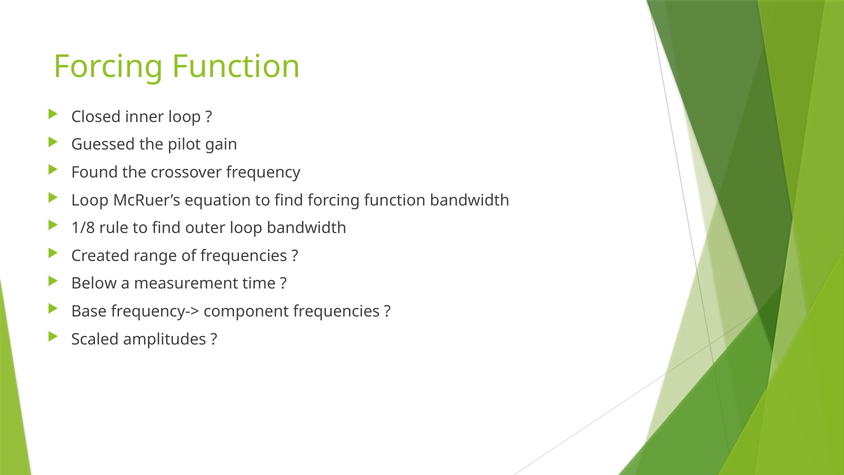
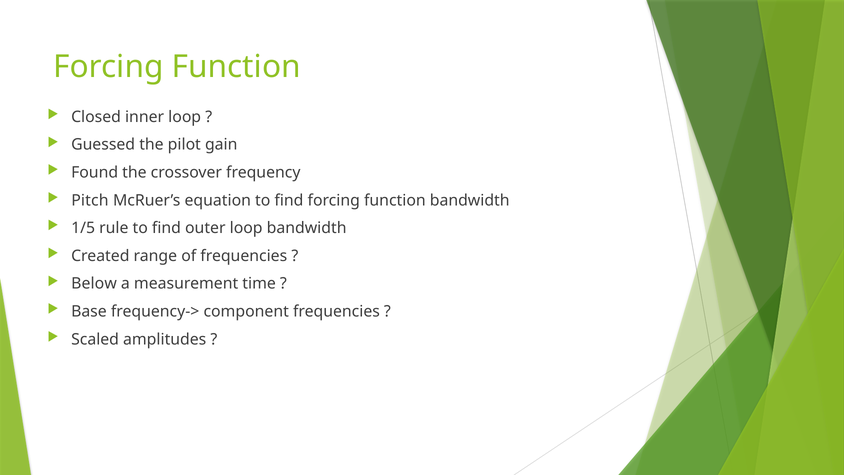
Loop at (90, 200): Loop -> Pitch
1/8: 1/8 -> 1/5
